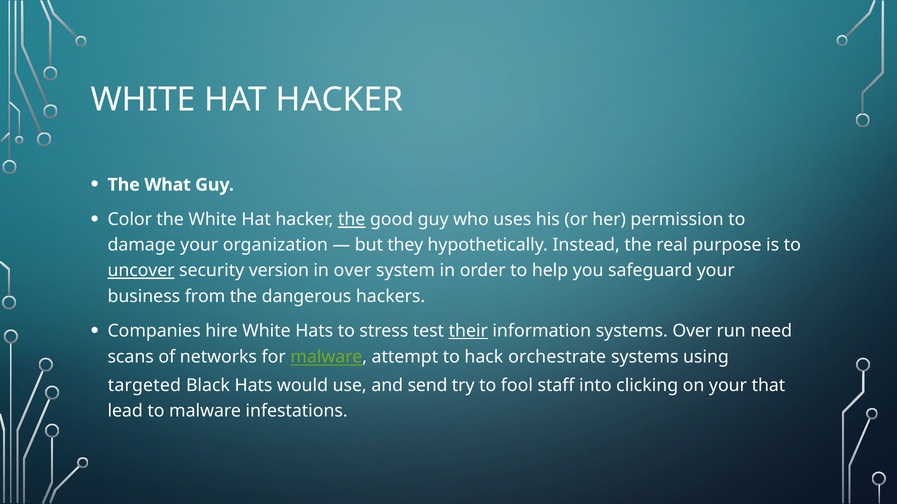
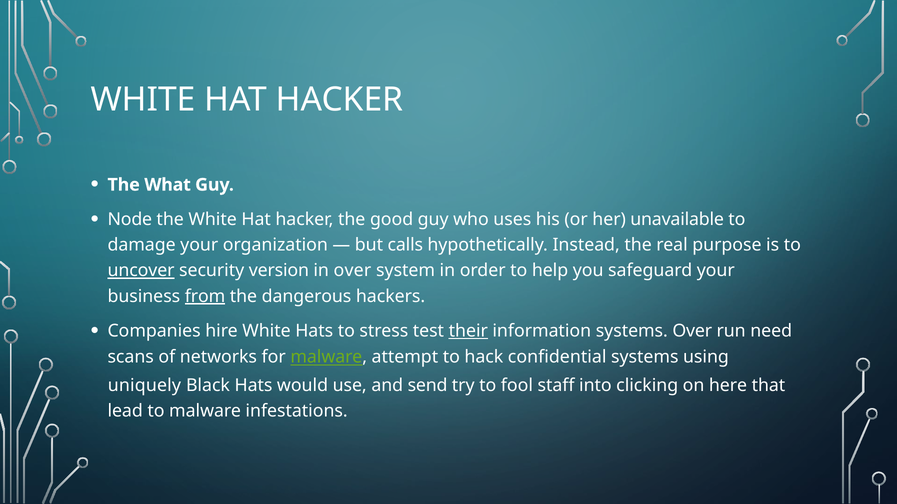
Color: Color -> Node
the at (352, 220) underline: present -> none
permission: permission -> unavailable
they: they -> calls
from underline: none -> present
orchestrate: orchestrate -> confidential
targeted: targeted -> uniquely
on your: your -> here
